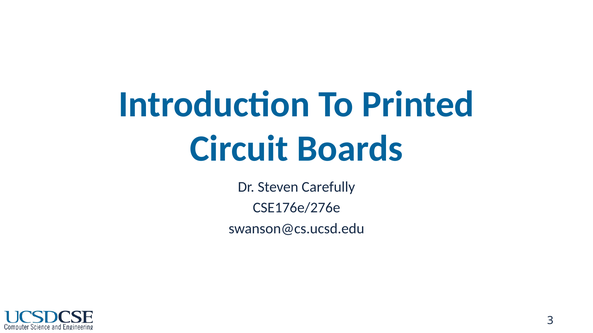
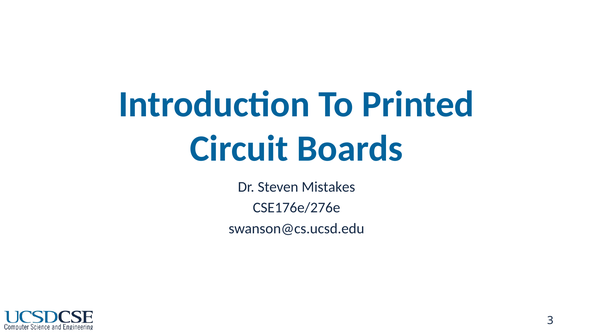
Carefully: Carefully -> Mistakes
